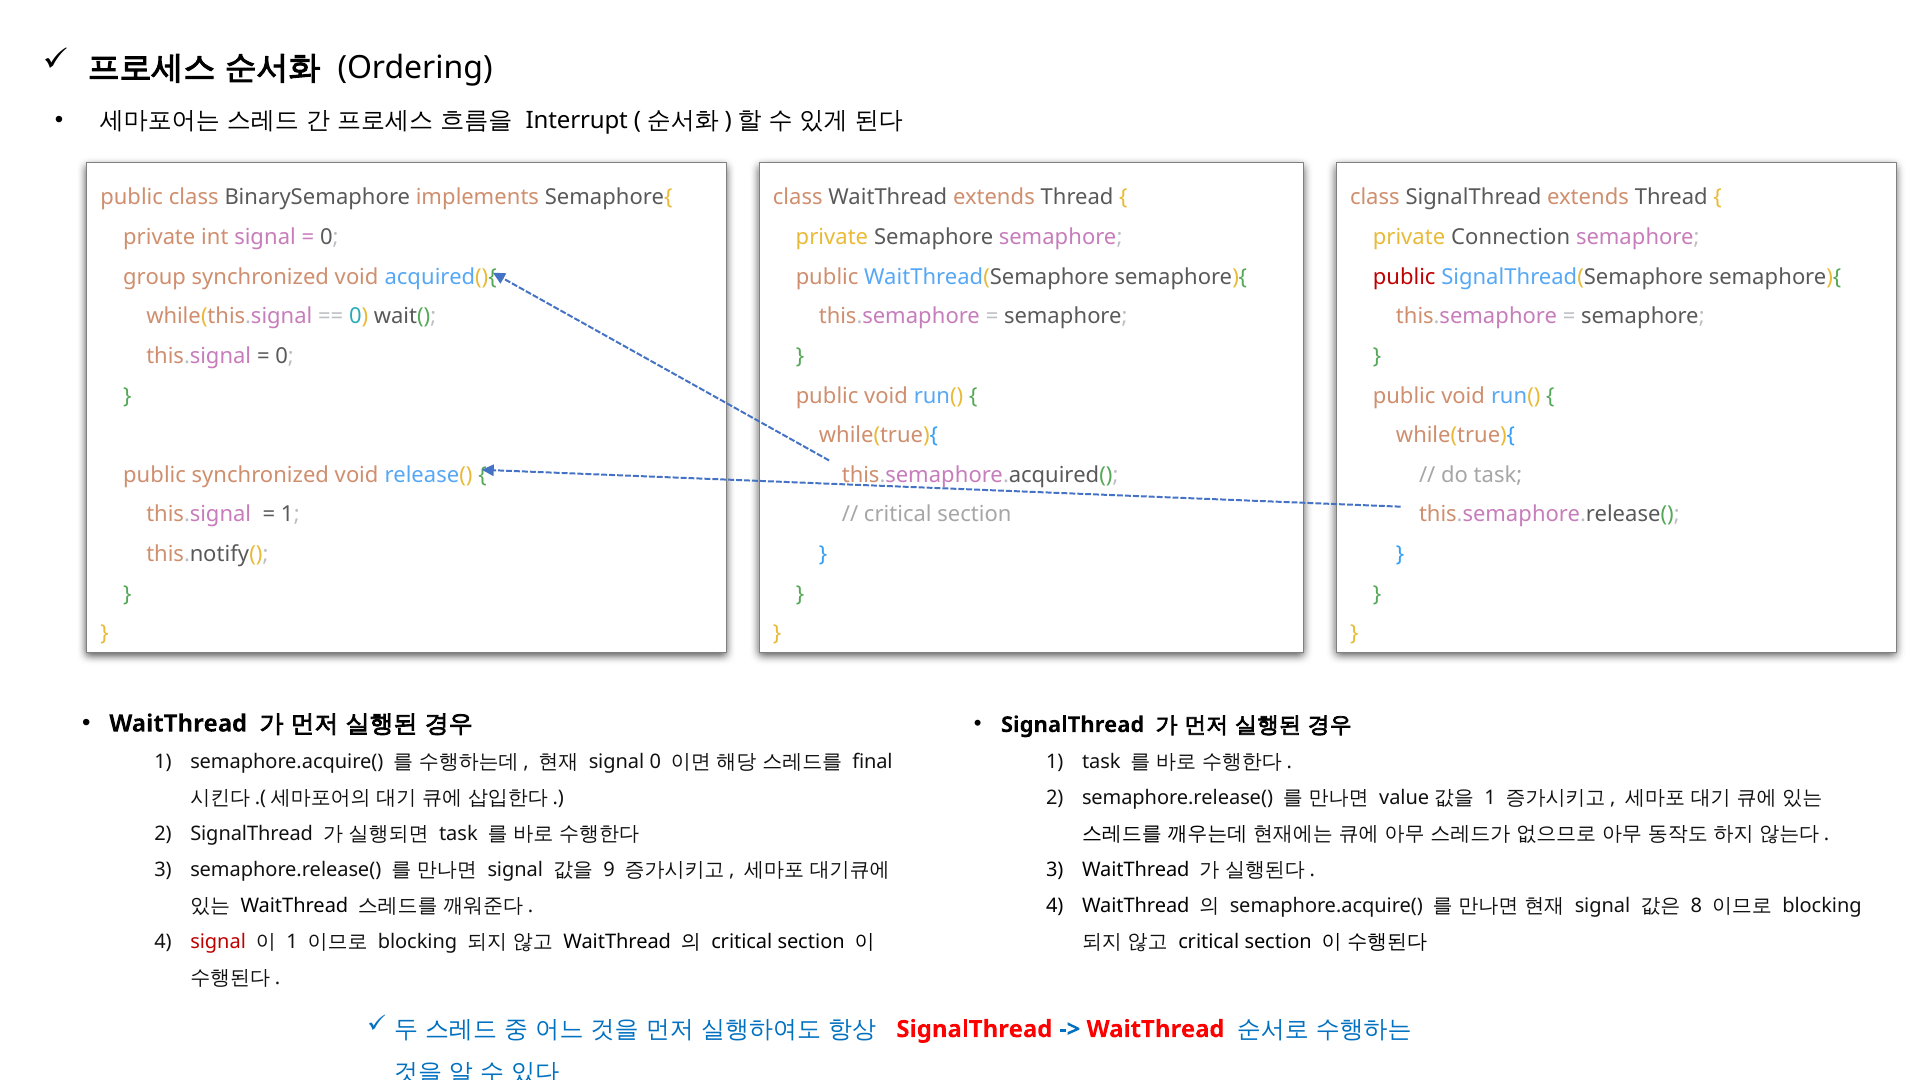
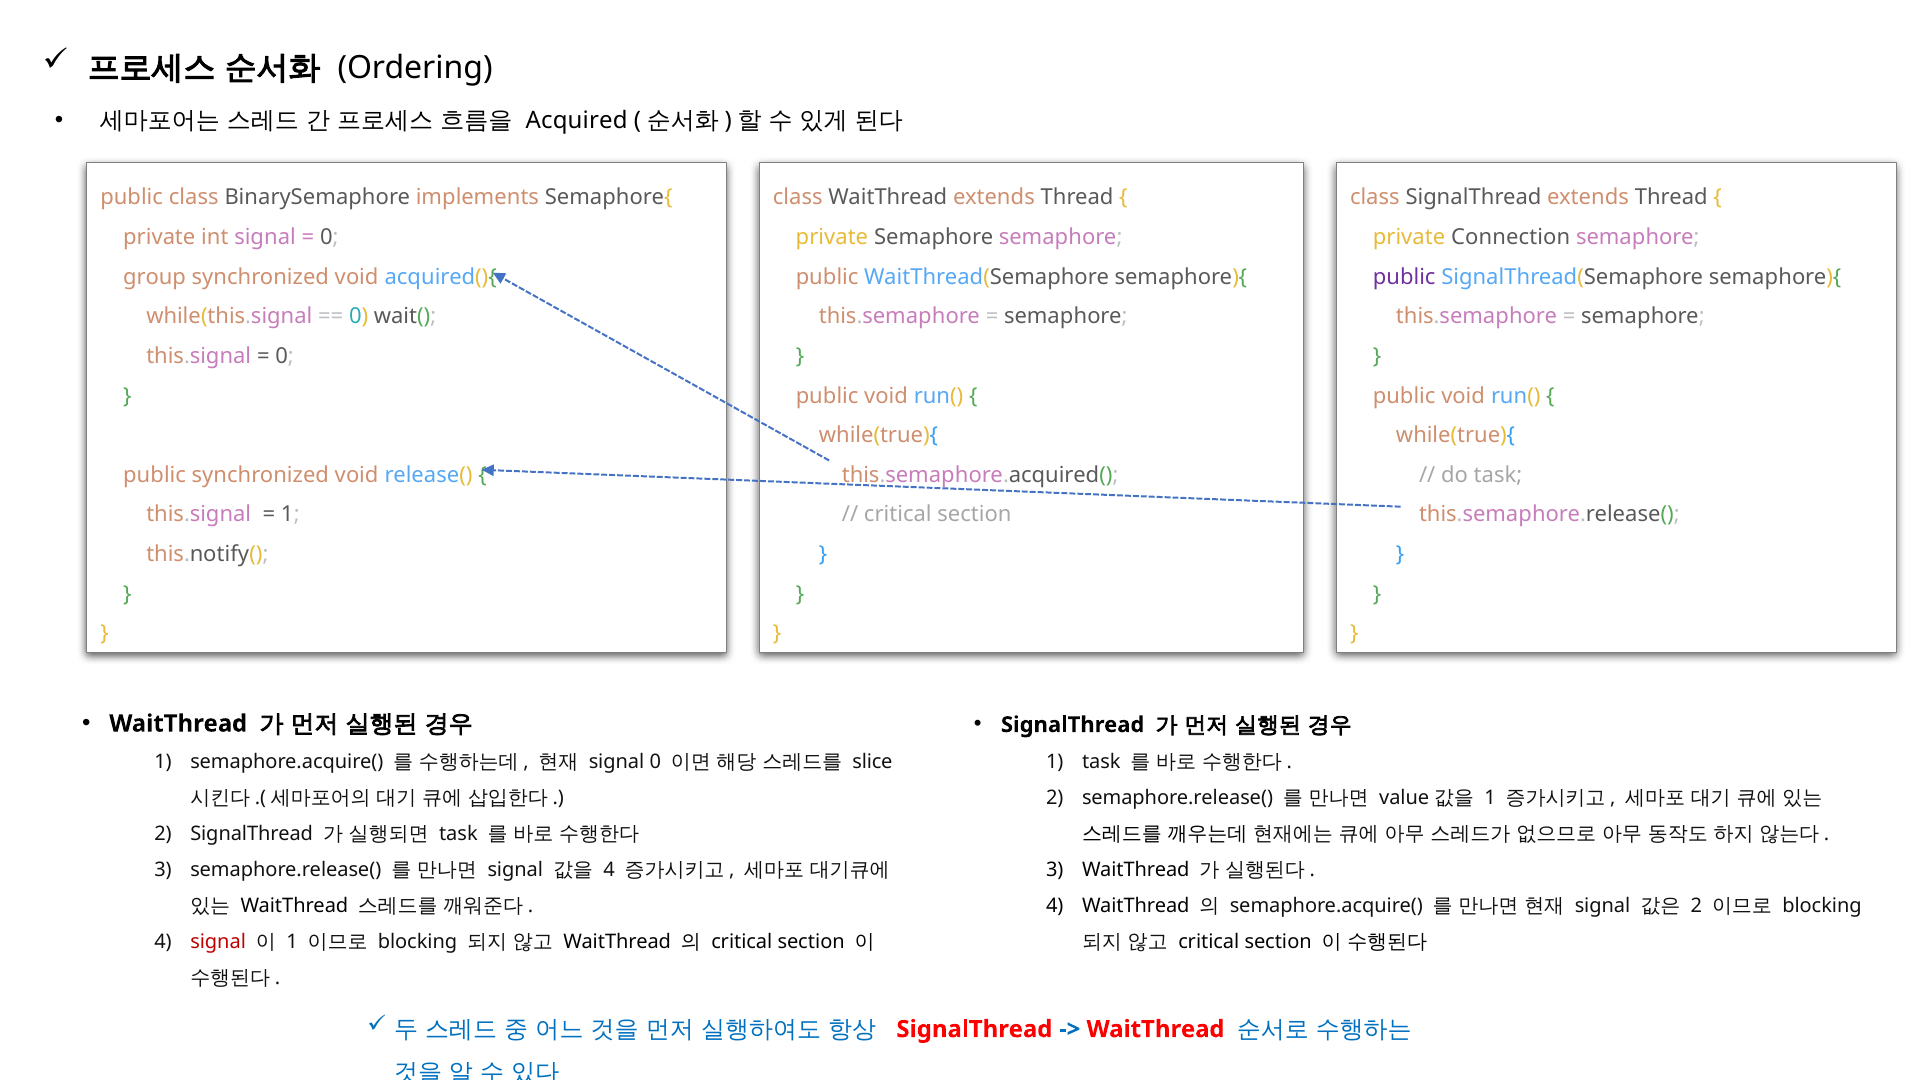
Interrupt: Interrupt -> Acquired
public at (1404, 277) colour: red -> purple
final: final -> slice
9 at (609, 870): 9 -> 4
8 at (1696, 907): 8 -> 2
